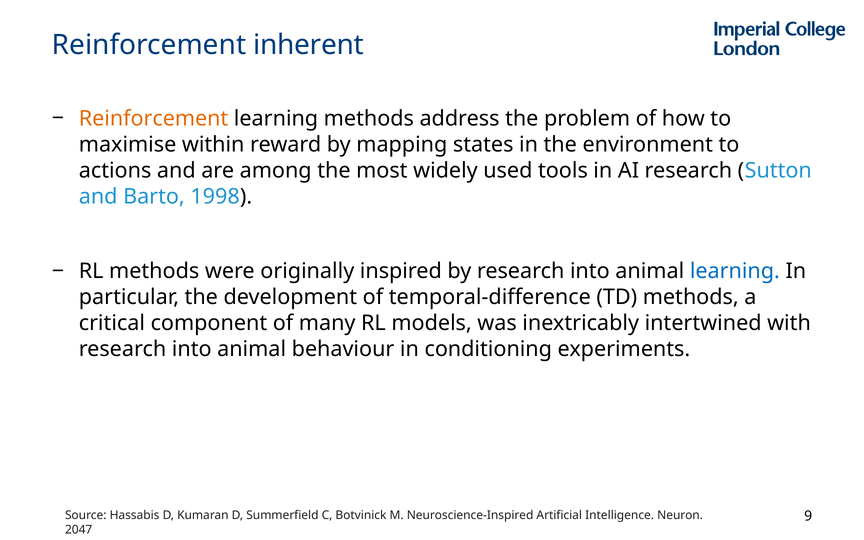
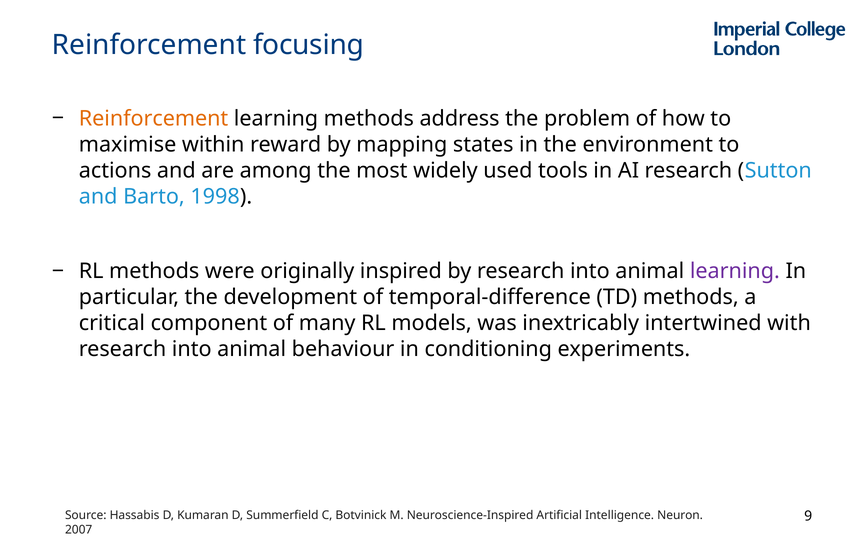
inherent: inherent -> focusing
learning at (735, 271) colour: blue -> purple
2047: 2047 -> 2007
